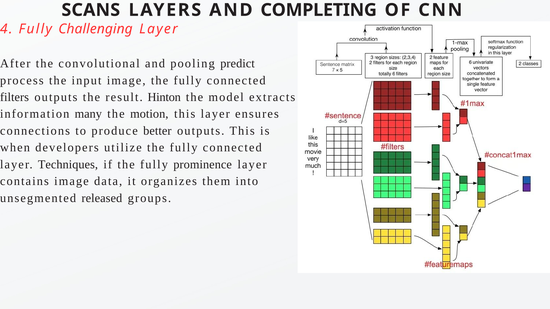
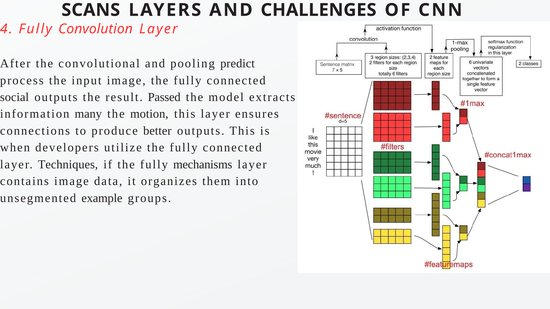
COMPLETING: COMPLETING -> CHALLENGES
Challenging: Challenging -> Convolution
filters: filters -> social
Hinton: Hinton -> Passed
prominence: prominence -> mechanisms
released: released -> example
